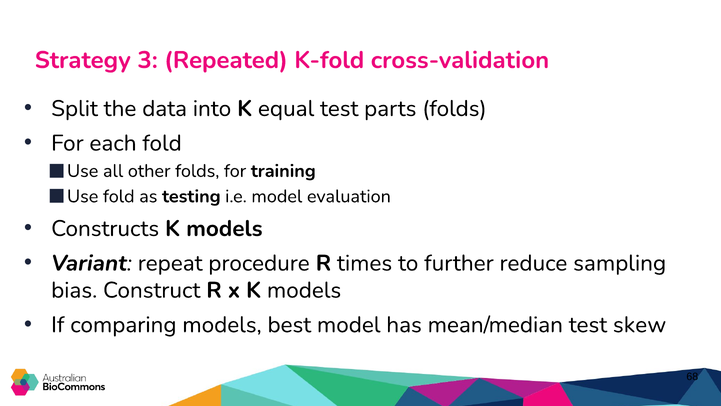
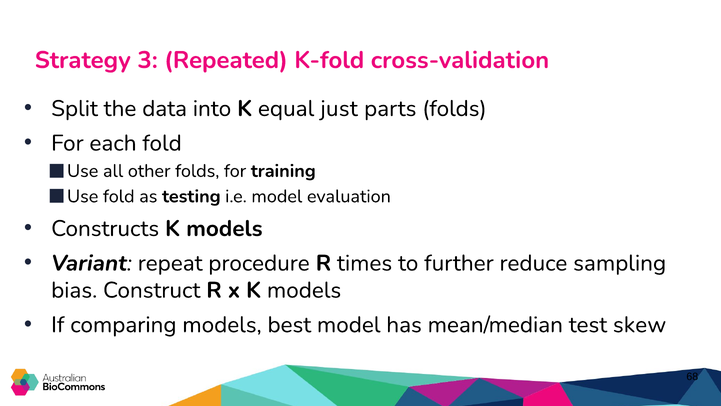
equal test: test -> just
